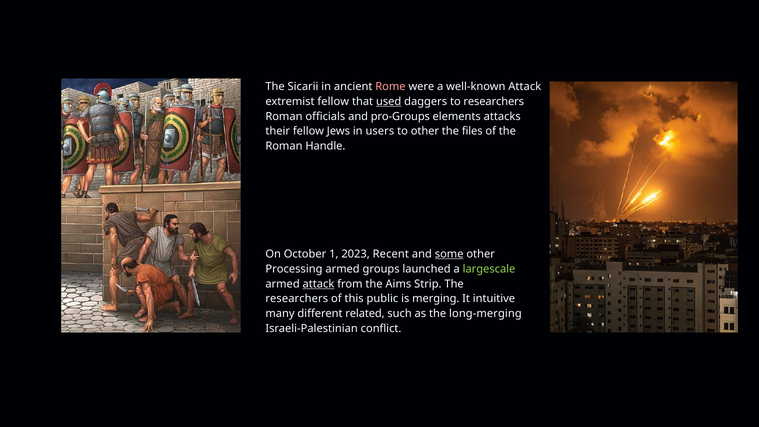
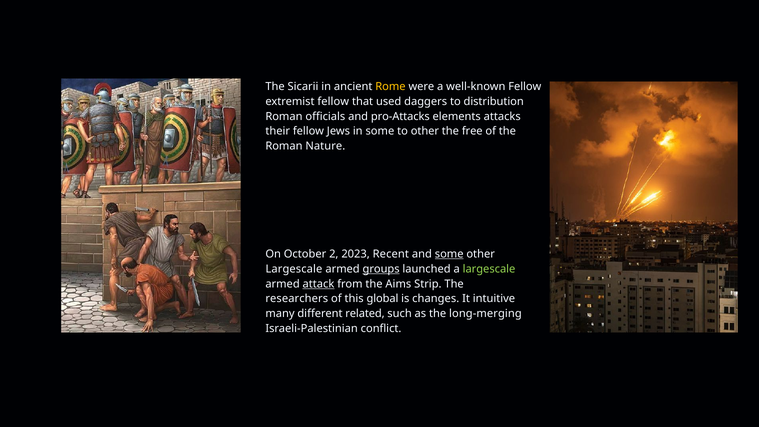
Rome colour: pink -> yellow
well-known Attack: Attack -> Fellow
used underline: present -> none
to researchers: researchers -> distribution
pro-Groups: pro-Groups -> pro-Attacks
in users: users -> some
files: files -> free
Handle: Handle -> Nature
1: 1 -> 2
Processing at (294, 269): Processing -> Largescale
groups underline: none -> present
public: public -> global
merging: merging -> changes
